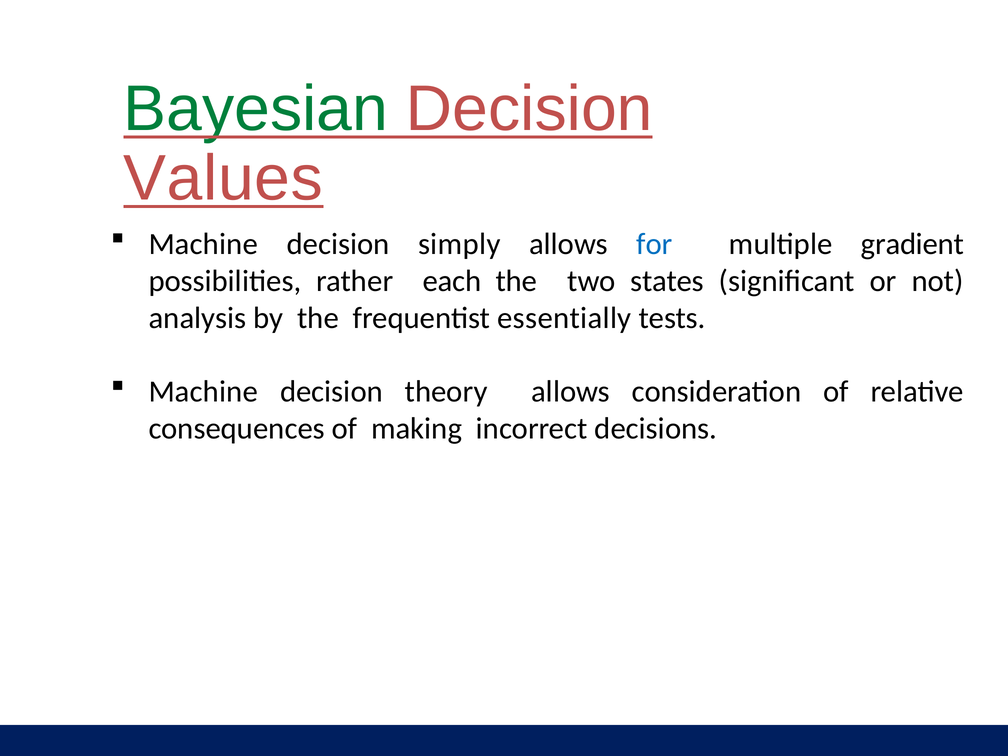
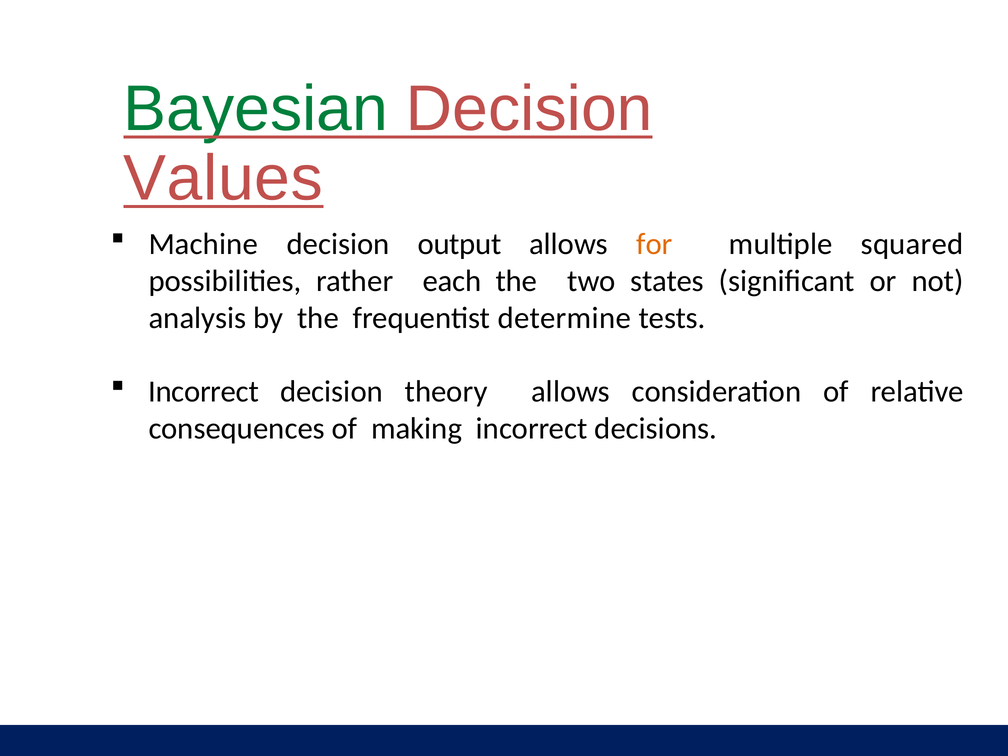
simply: simply -> output
for colour: blue -> orange
gradient: gradient -> squared
essentially: essentially -> determine
Machine at (203, 392): Machine -> Incorrect
